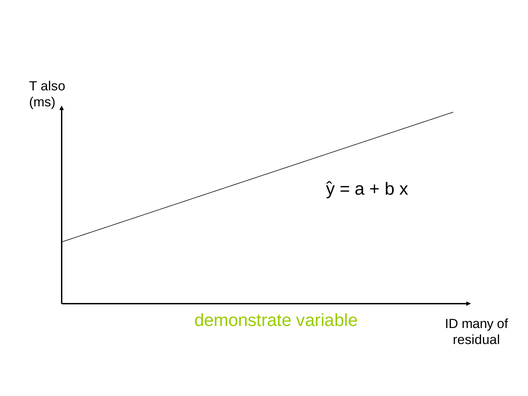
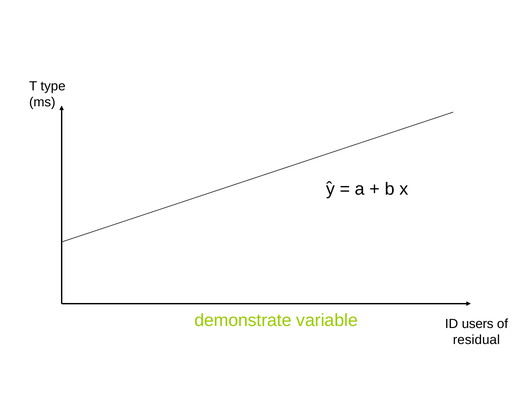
also: also -> type
many: many -> users
